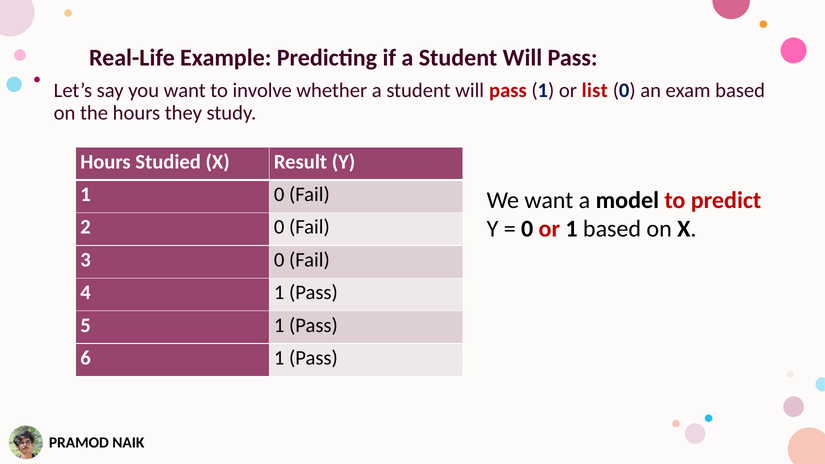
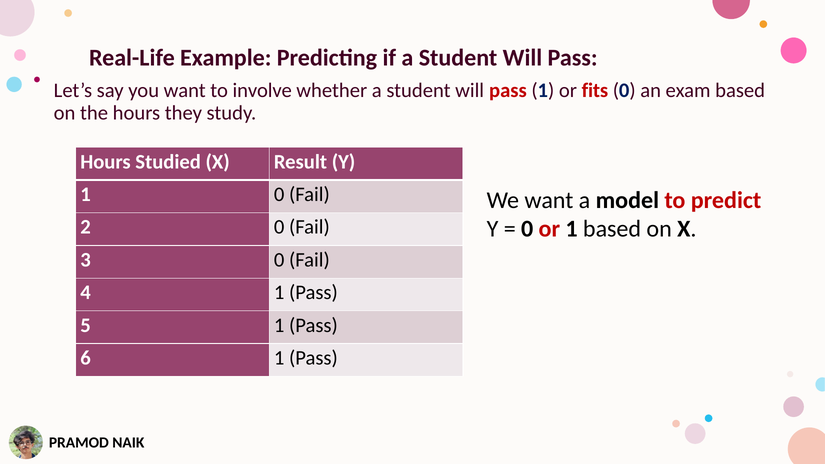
list: list -> fits
